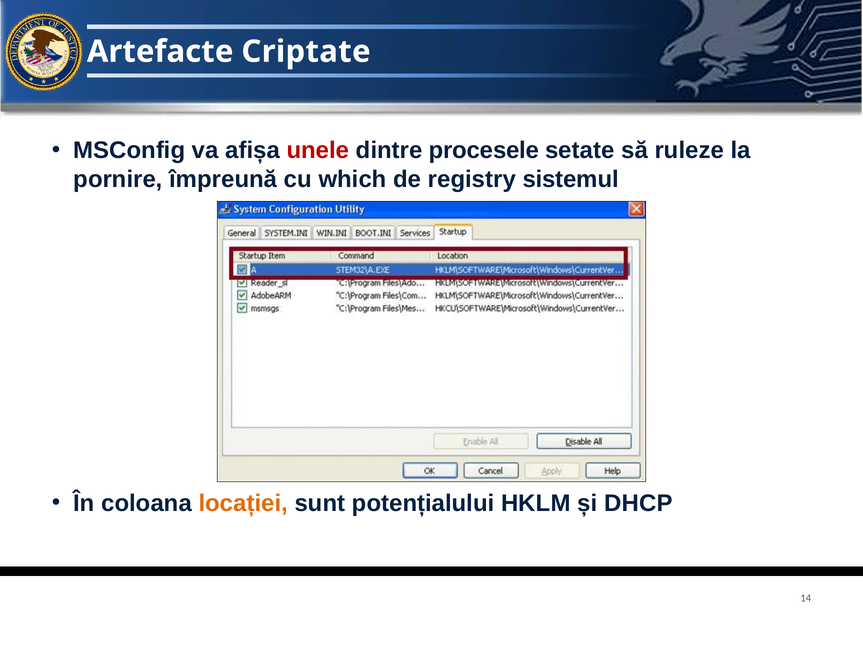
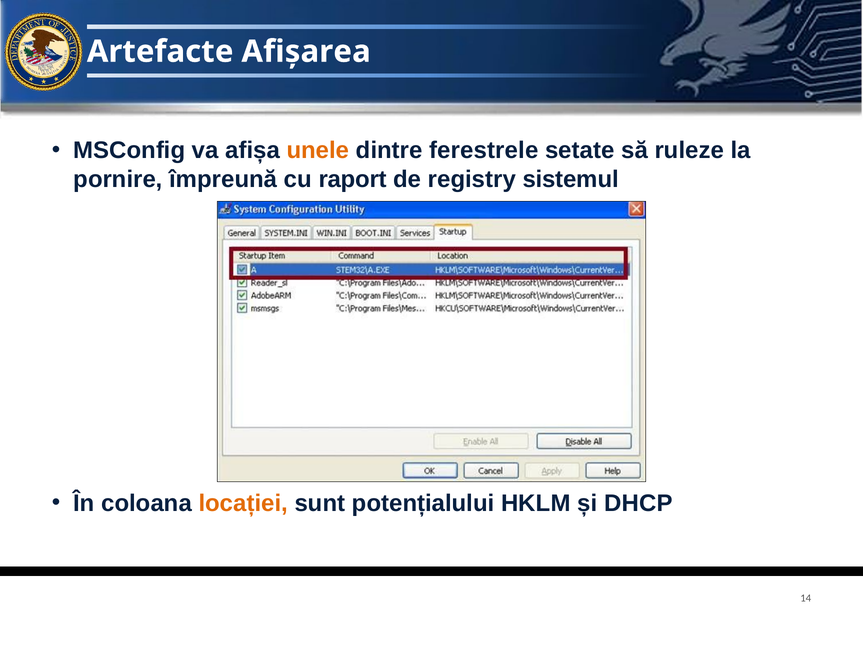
Criptate: Criptate -> Afișarea
unele colour: red -> orange
procesele: procesele -> ferestrele
which: which -> raport
